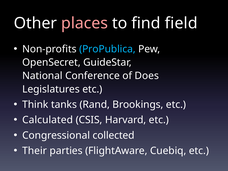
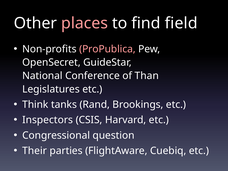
ProPublica colour: light blue -> pink
Does: Does -> Than
Calculated: Calculated -> Inspectors
collected: collected -> question
